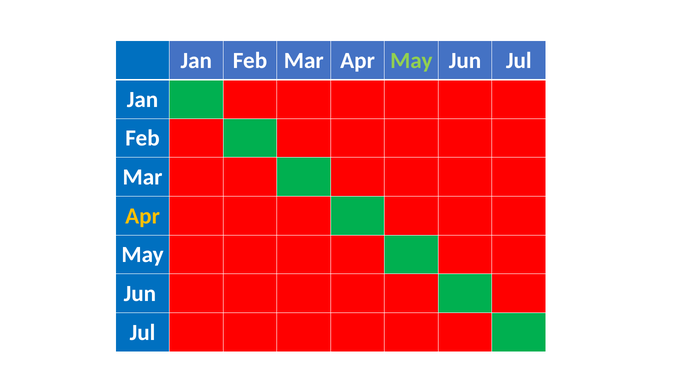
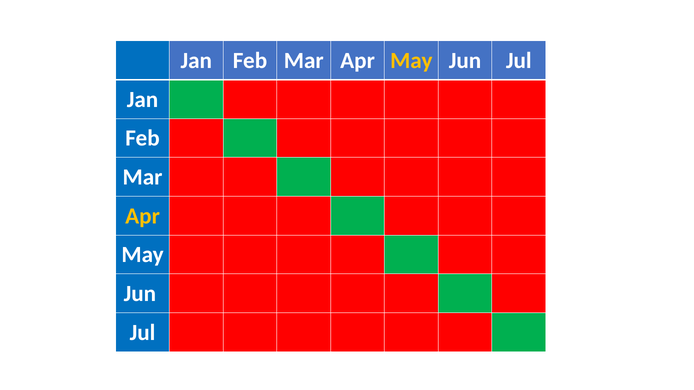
May at (411, 61) colour: light green -> yellow
